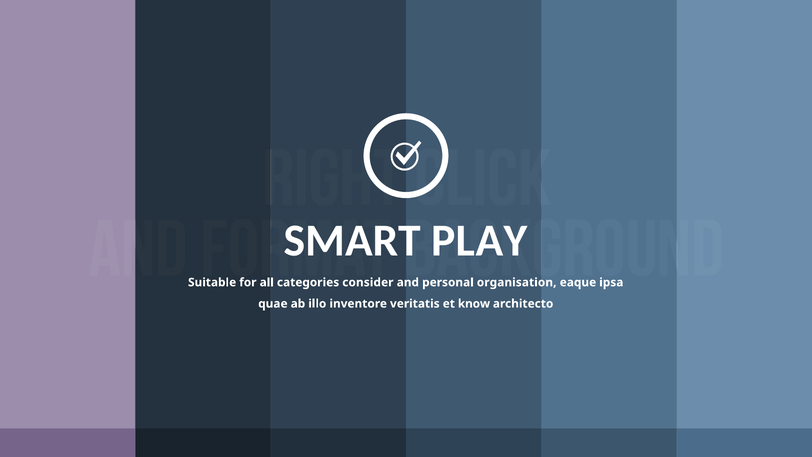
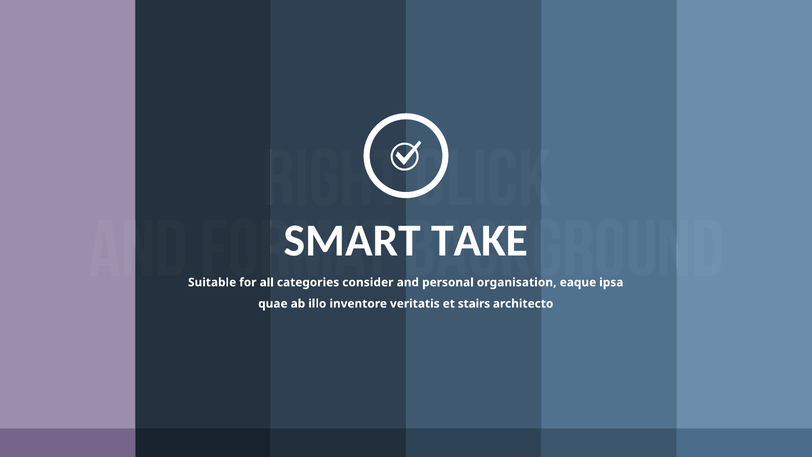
PLAY: PLAY -> TAKE
know: know -> stairs
